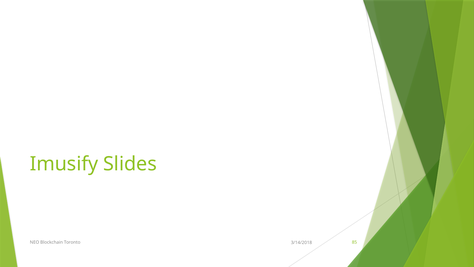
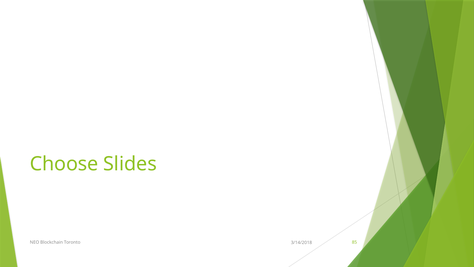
Imusify: Imusify -> Choose
